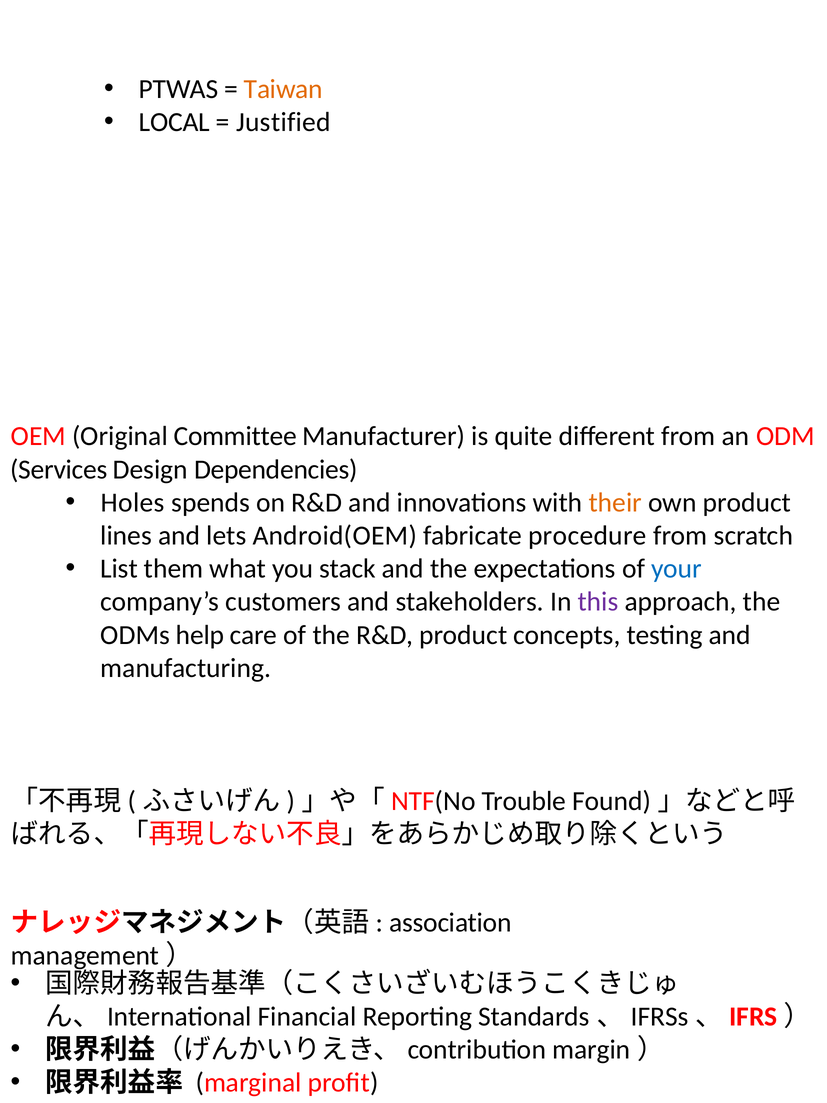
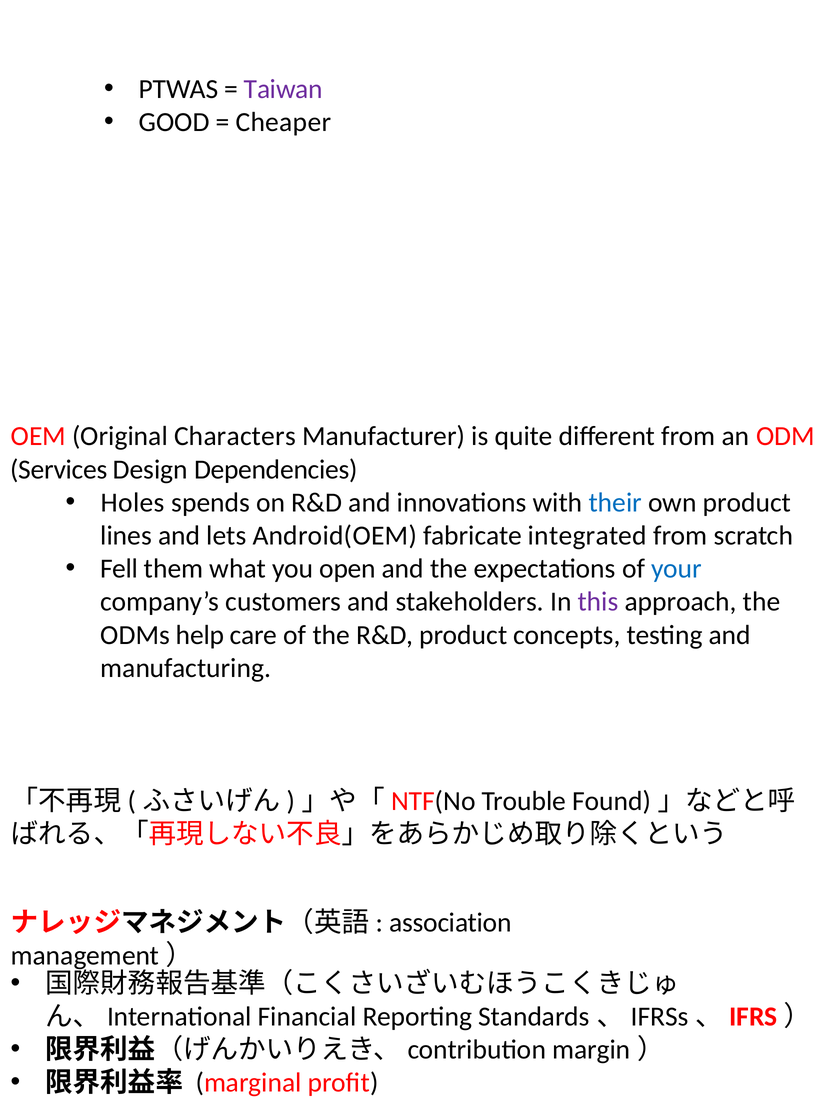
Taiwan colour: orange -> purple
LOCAL: LOCAL -> GOOD
Justified: Justified -> Cheaper
Committee: Committee -> Characters
their colour: orange -> blue
procedure: procedure -> integrated
List: List -> Fell
stack: stack -> open
